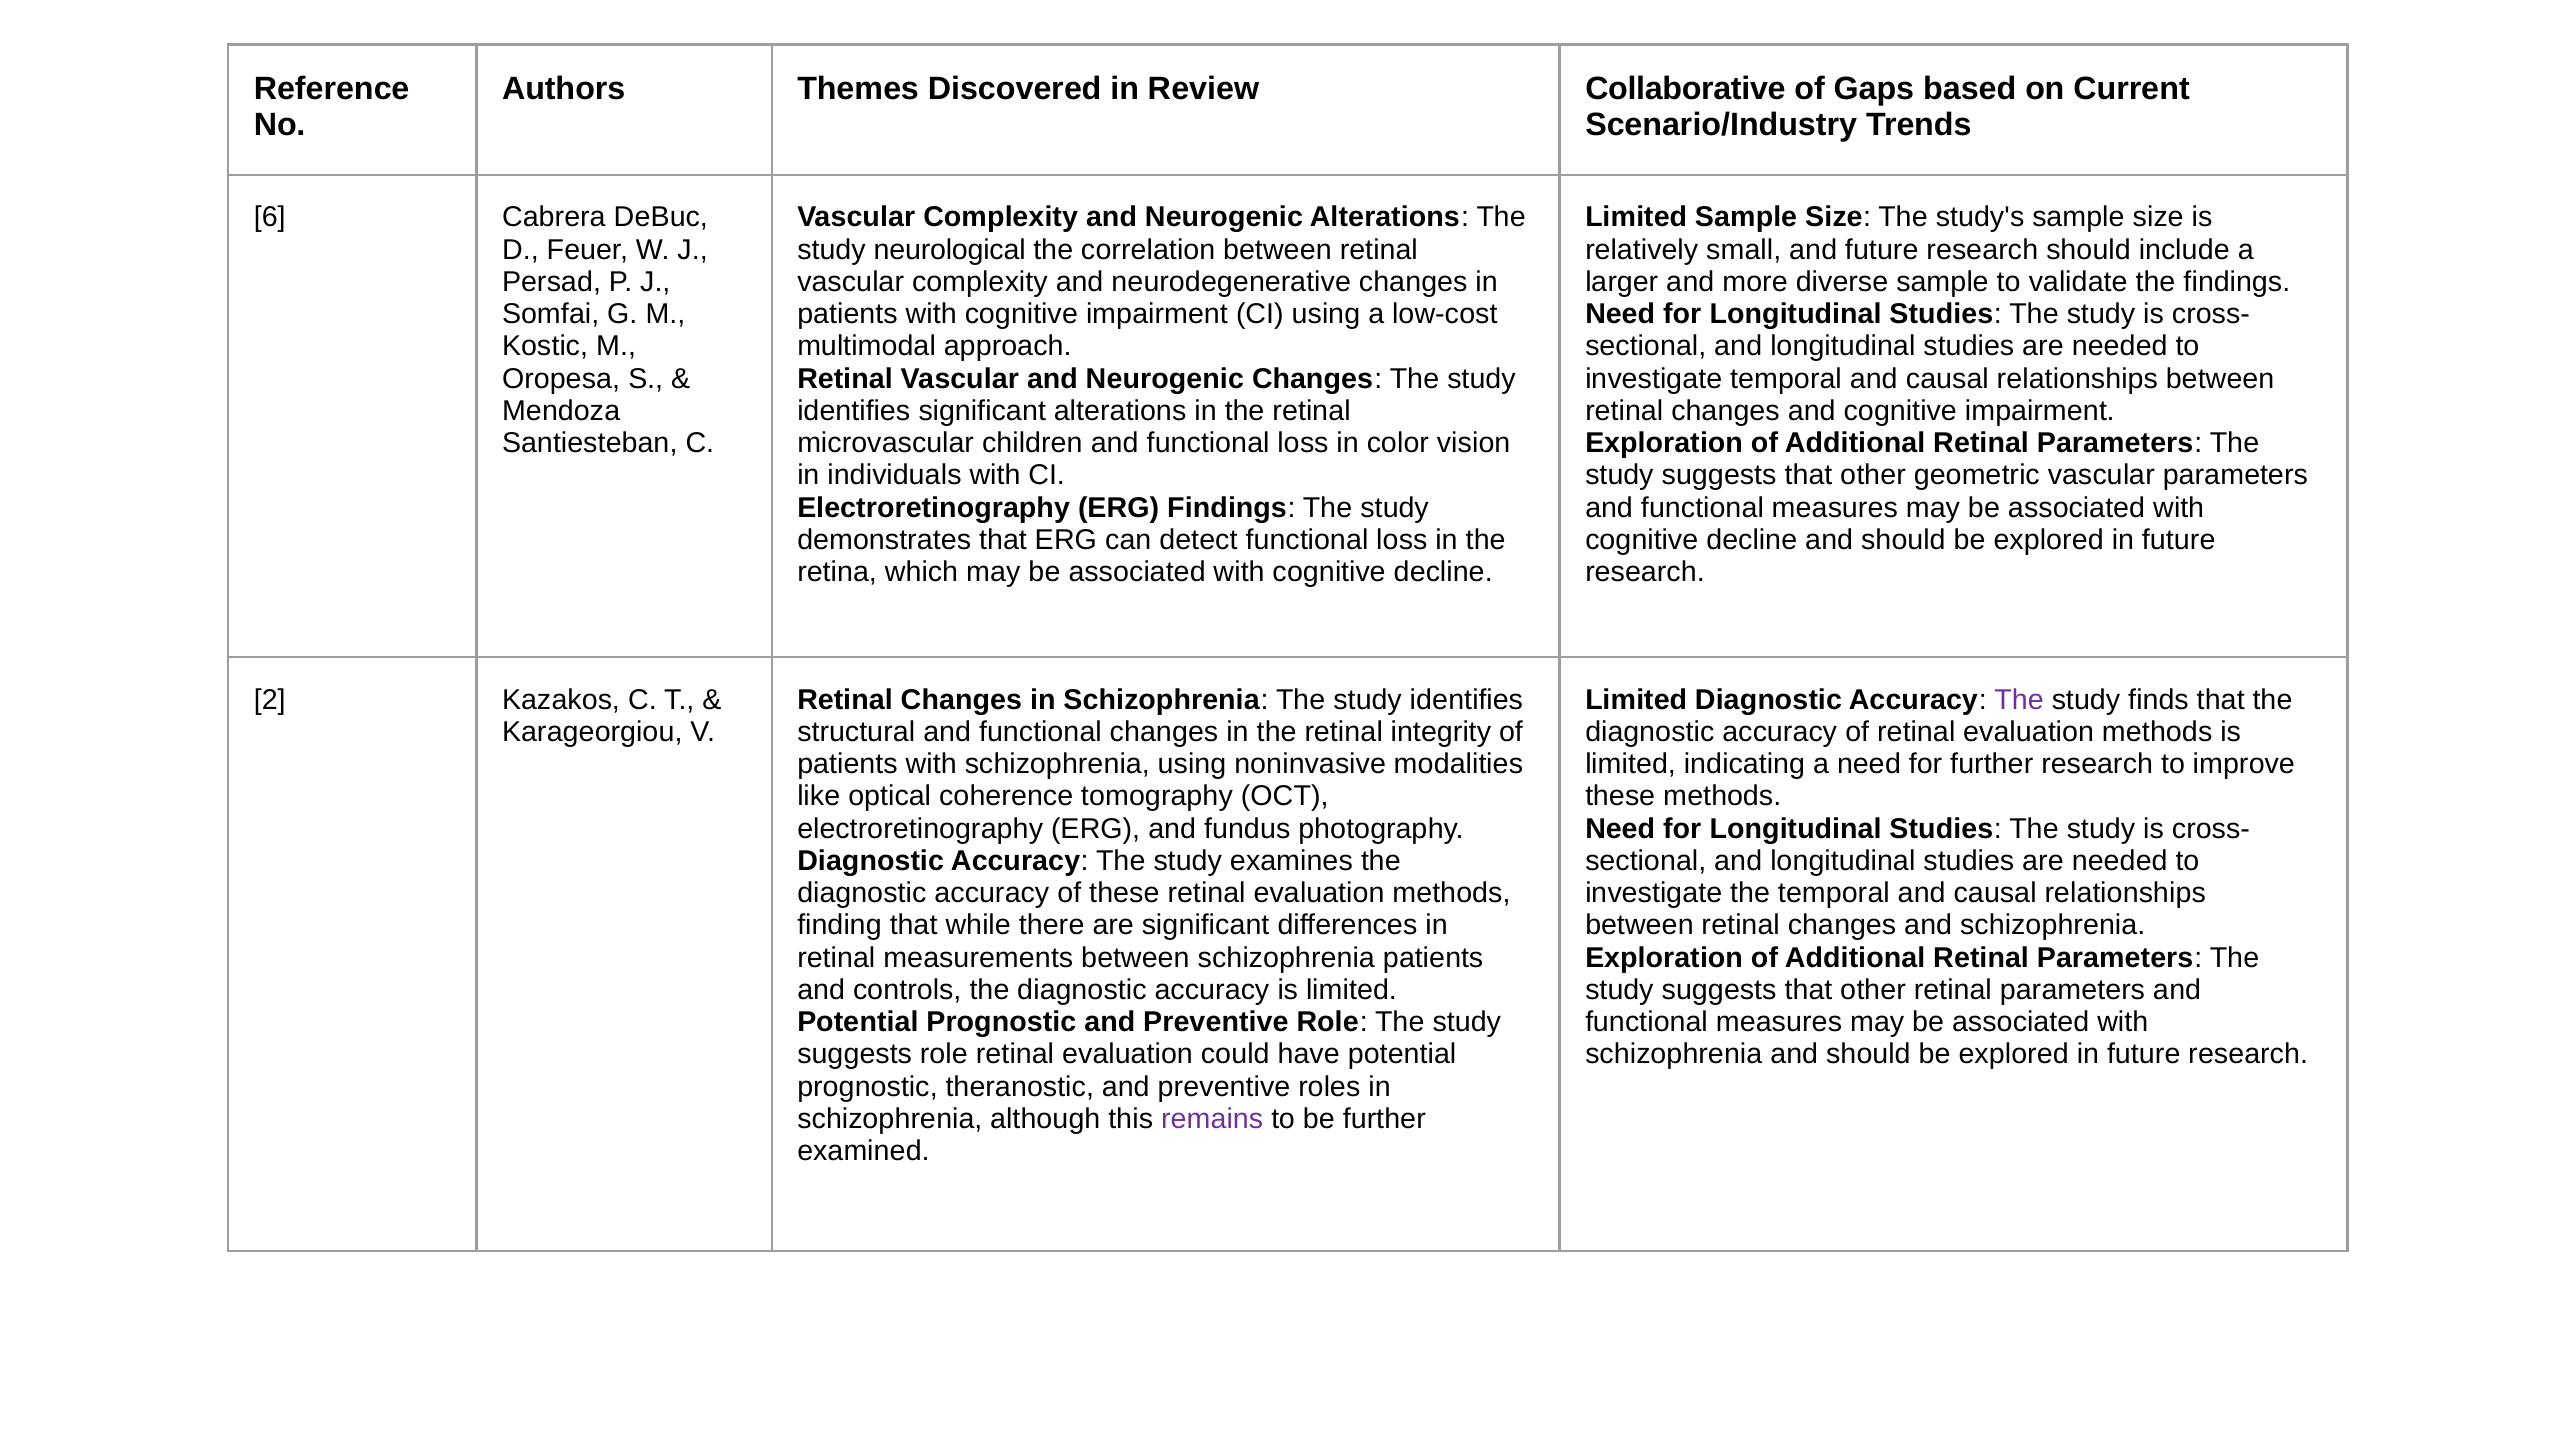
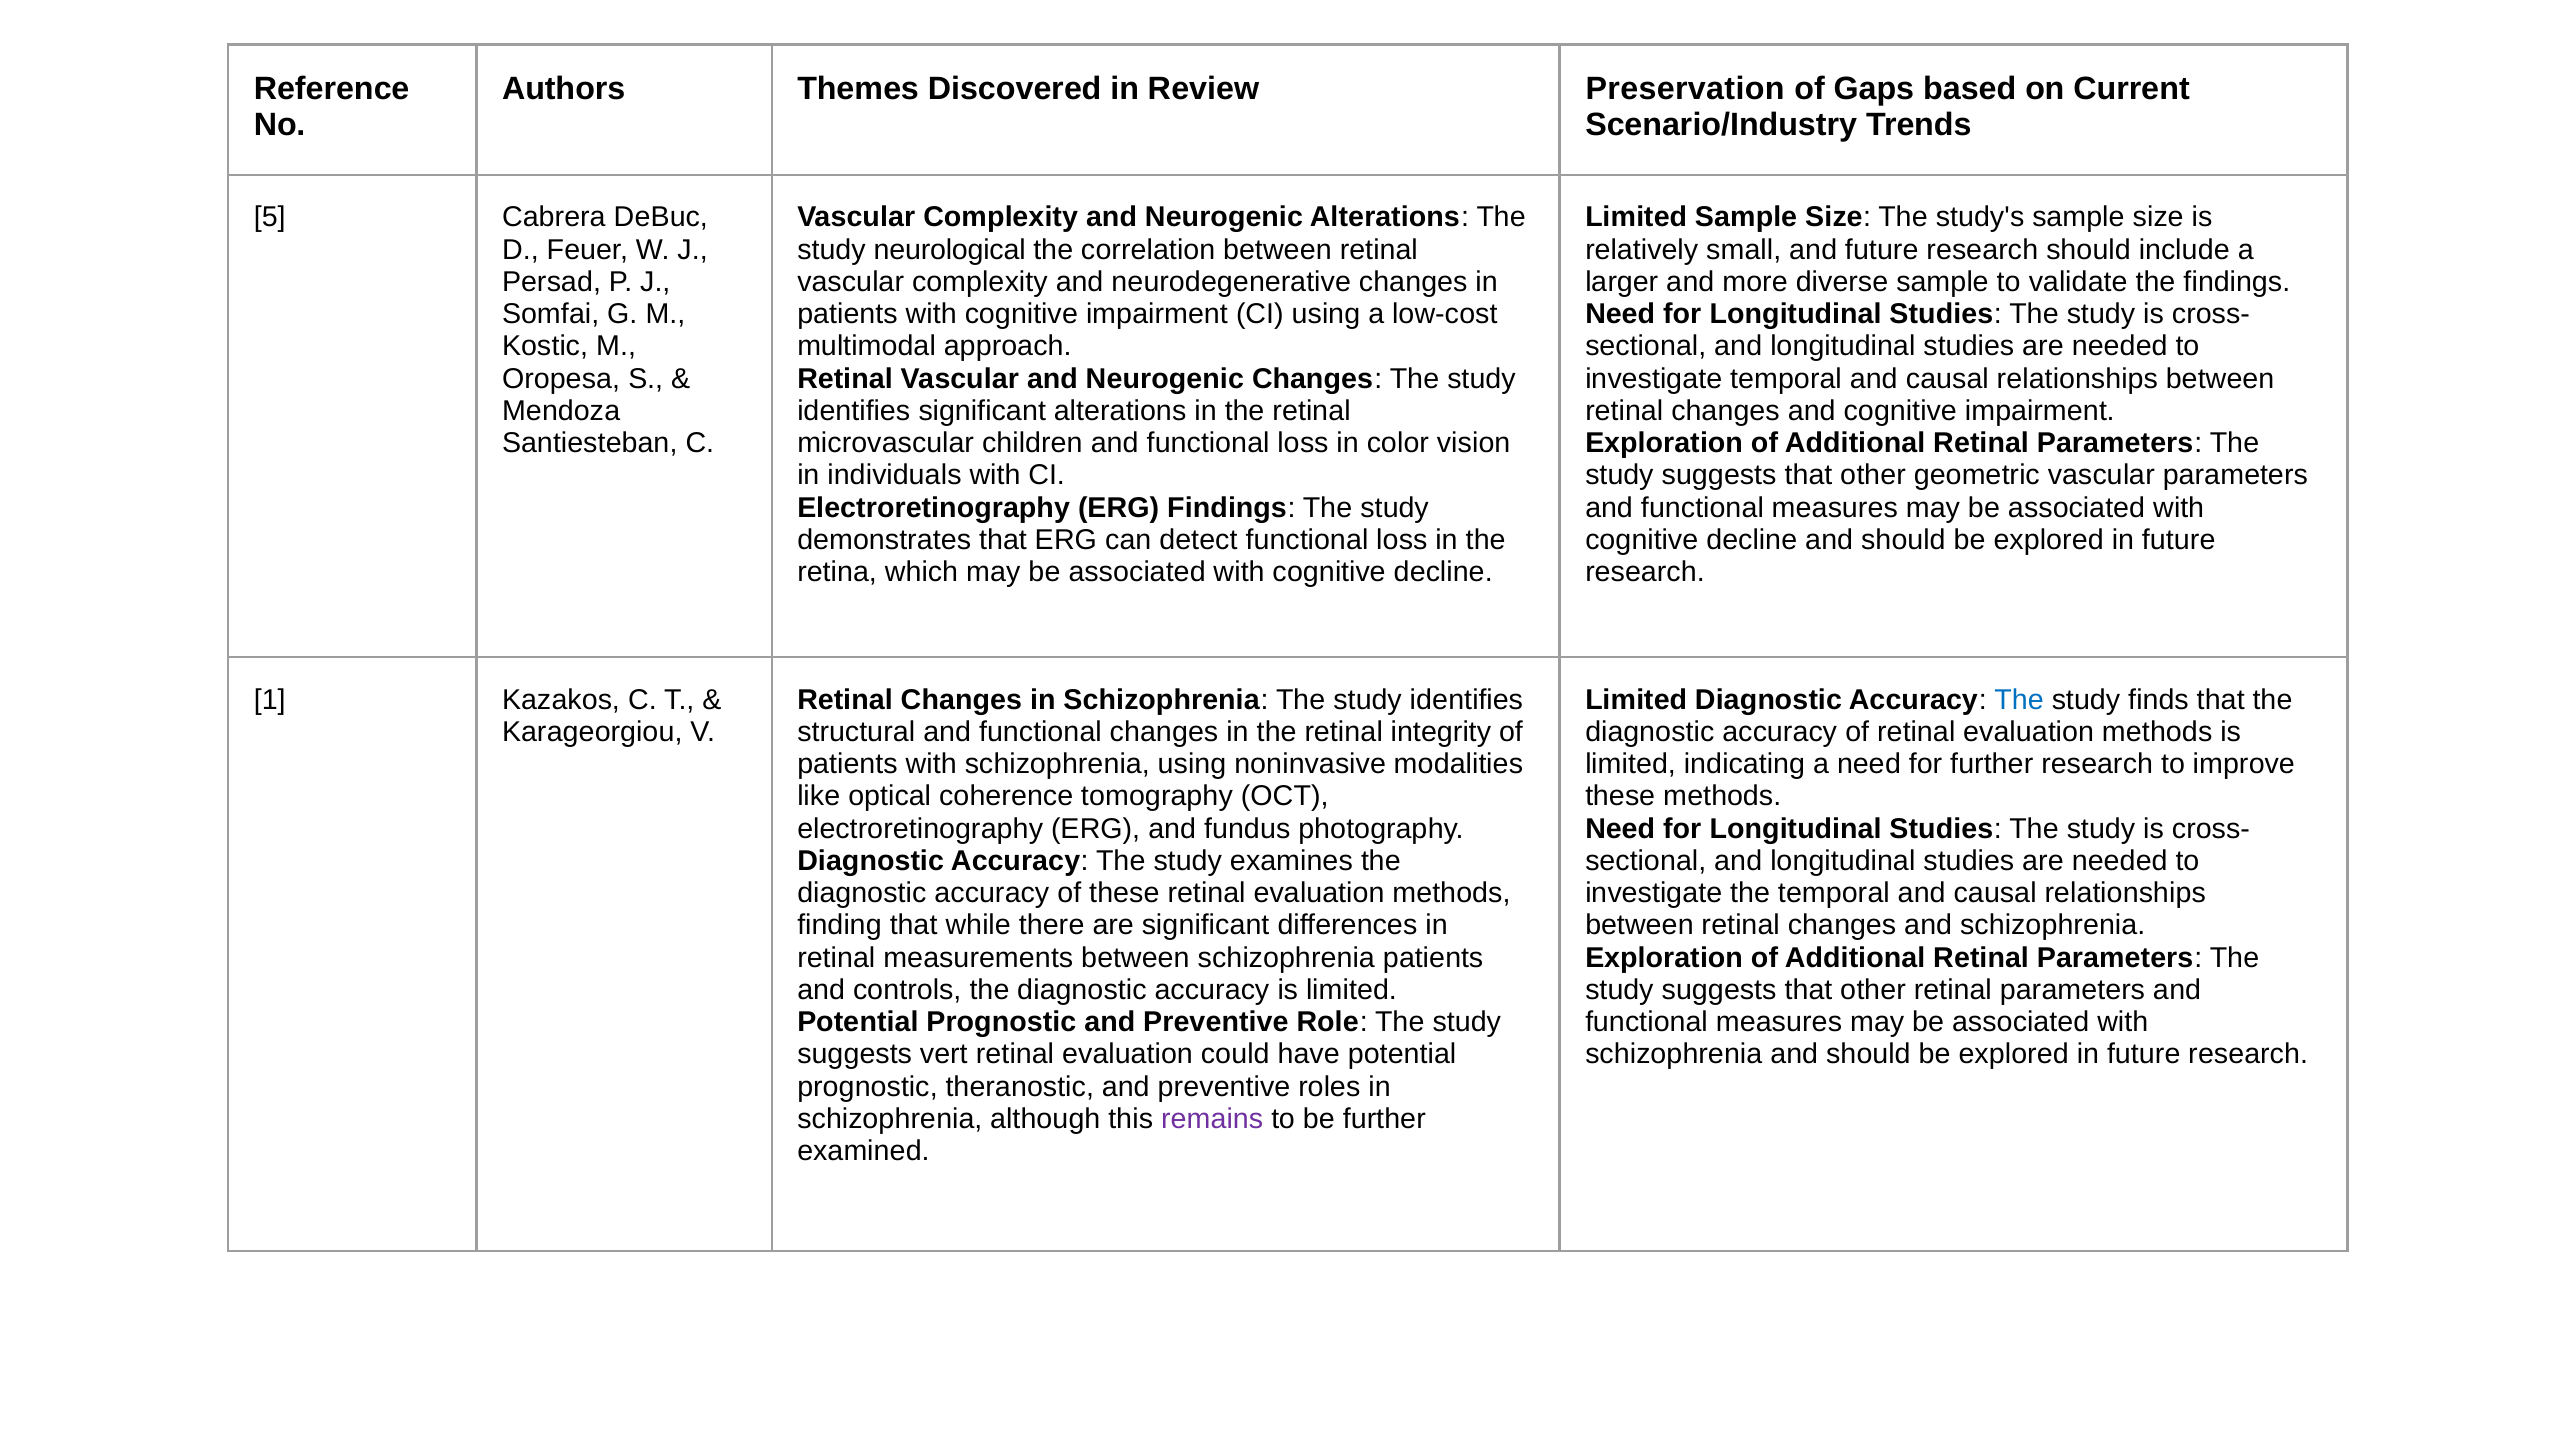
Collaborative: Collaborative -> Preservation
6: 6 -> 5
2: 2 -> 1
The at (2019, 700) colour: purple -> blue
suggests role: role -> vert
